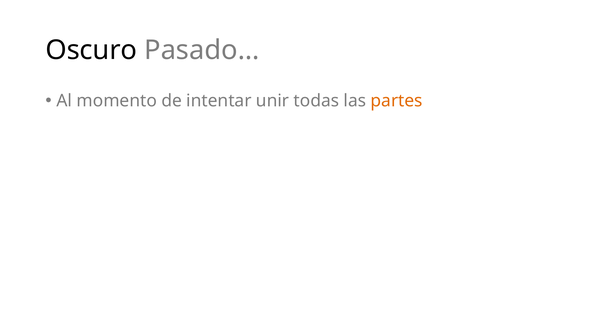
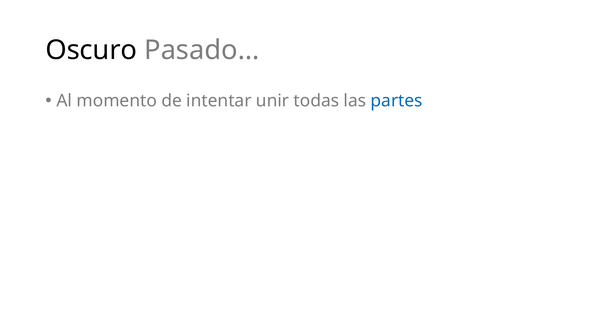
partes colour: orange -> blue
